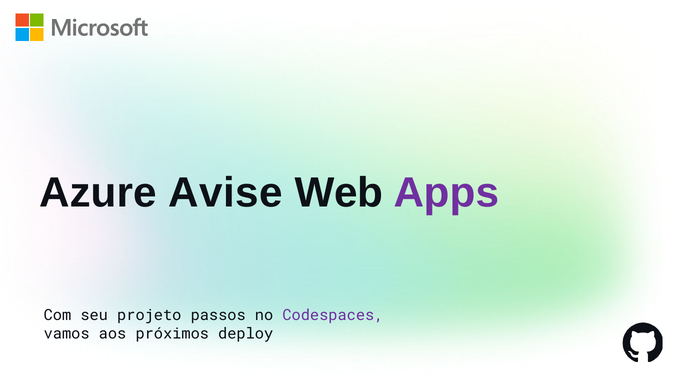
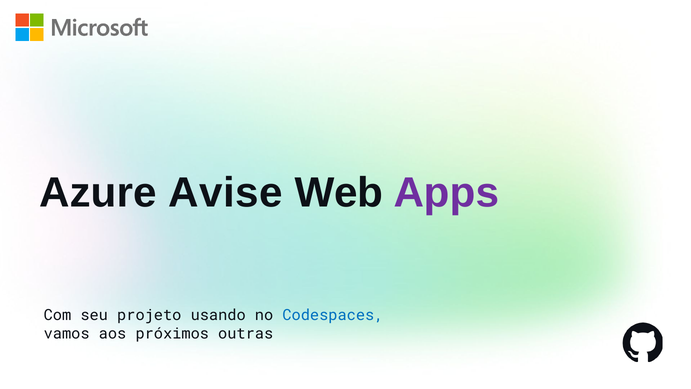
passos: passos -> usando
Codespaces colour: purple -> blue
deploy: deploy -> outras
